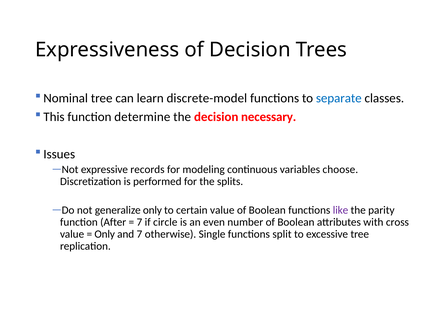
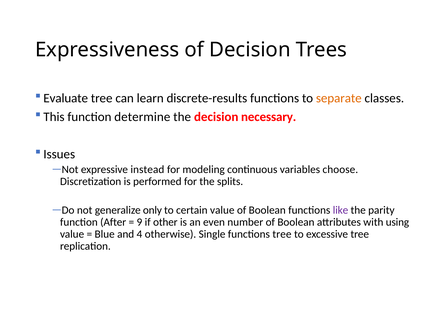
Nominal: Nominal -> Evaluate
discrete-model: discrete-model -> discrete-results
separate colour: blue -> orange
records: records -> instead
7 at (139, 222): 7 -> 9
circle: circle -> other
cross: cross -> using
Only at (105, 234): Only -> Blue
and 7: 7 -> 4
functions split: split -> tree
